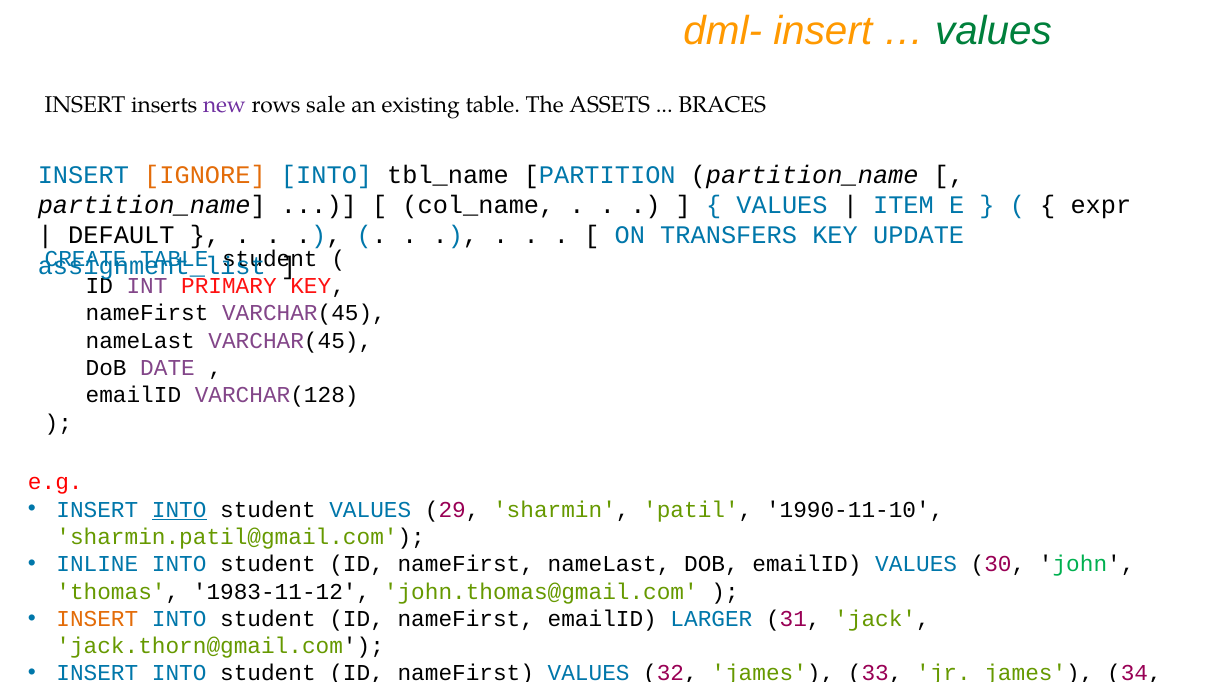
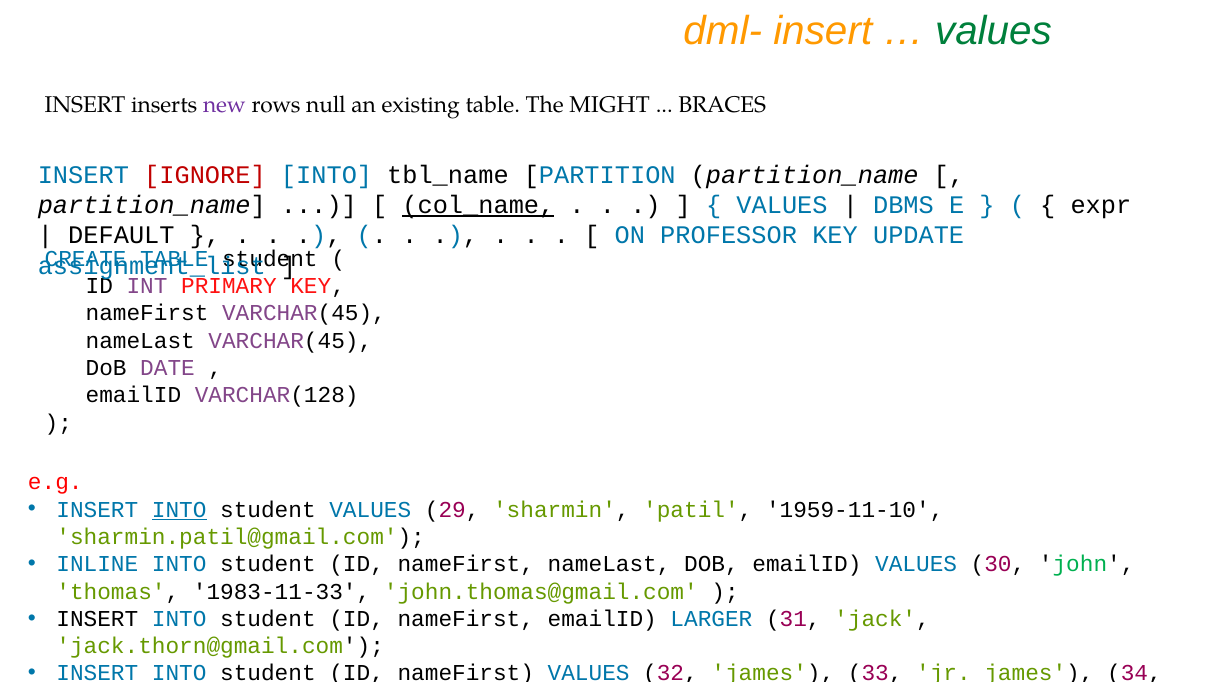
sale: sale -> null
ASSETS: ASSETS -> MIGHT
IGNORE colour: orange -> red
col_name underline: none -> present
ITEM: ITEM -> DBMS
TRANSFERS: TRANSFERS -> PROFESSOR
1990-11-10: 1990-11-10 -> 1959-11-10
1983-11-12: 1983-11-12 -> 1983-11-33
INSERT at (97, 619) colour: orange -> black
